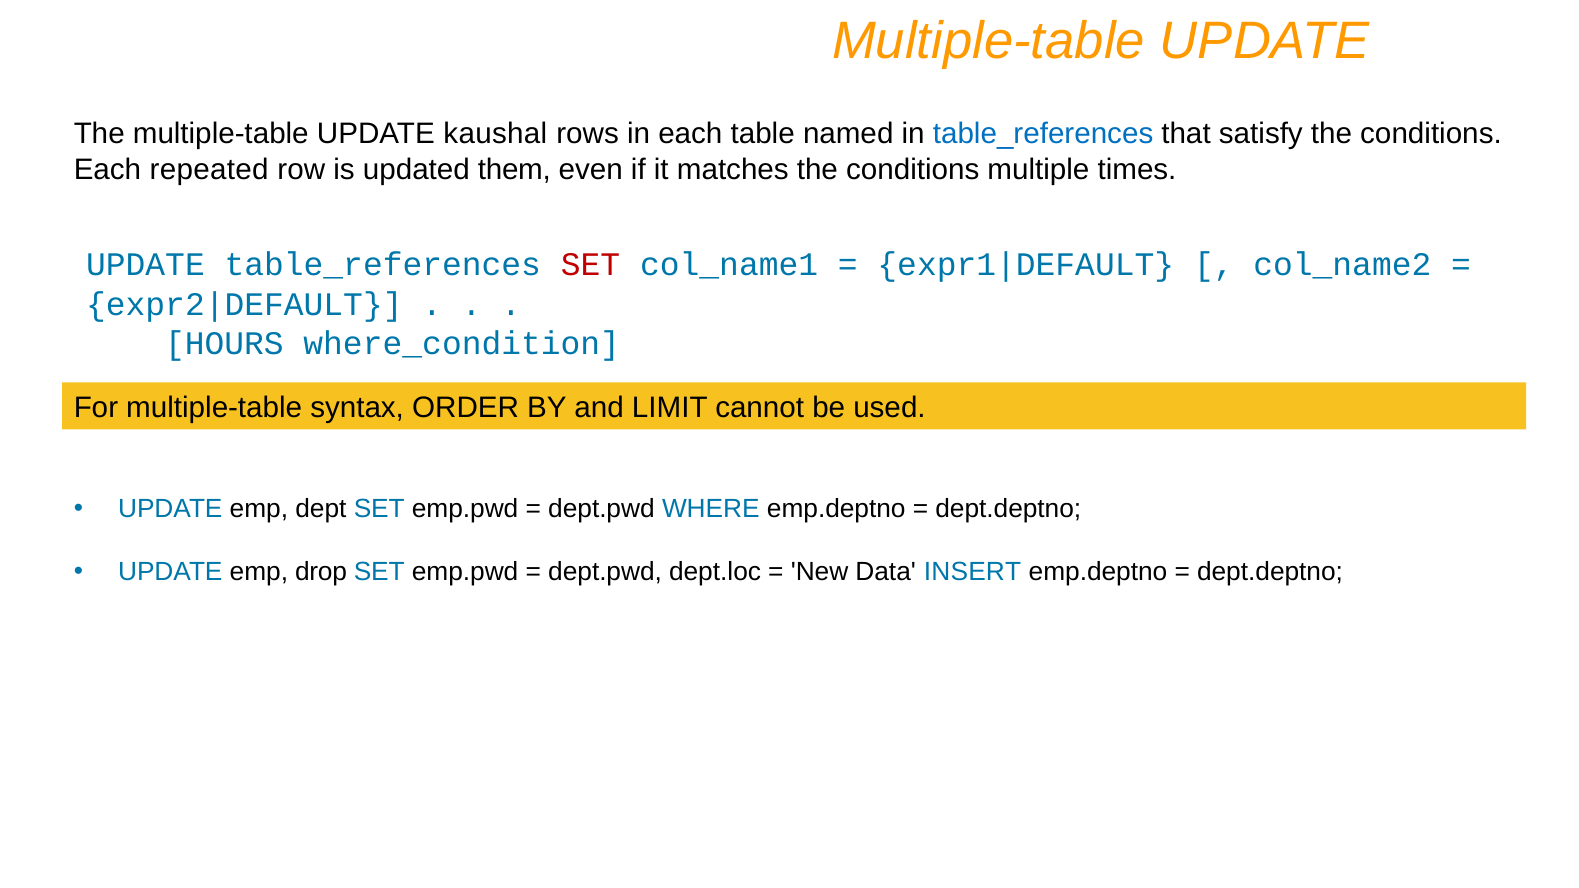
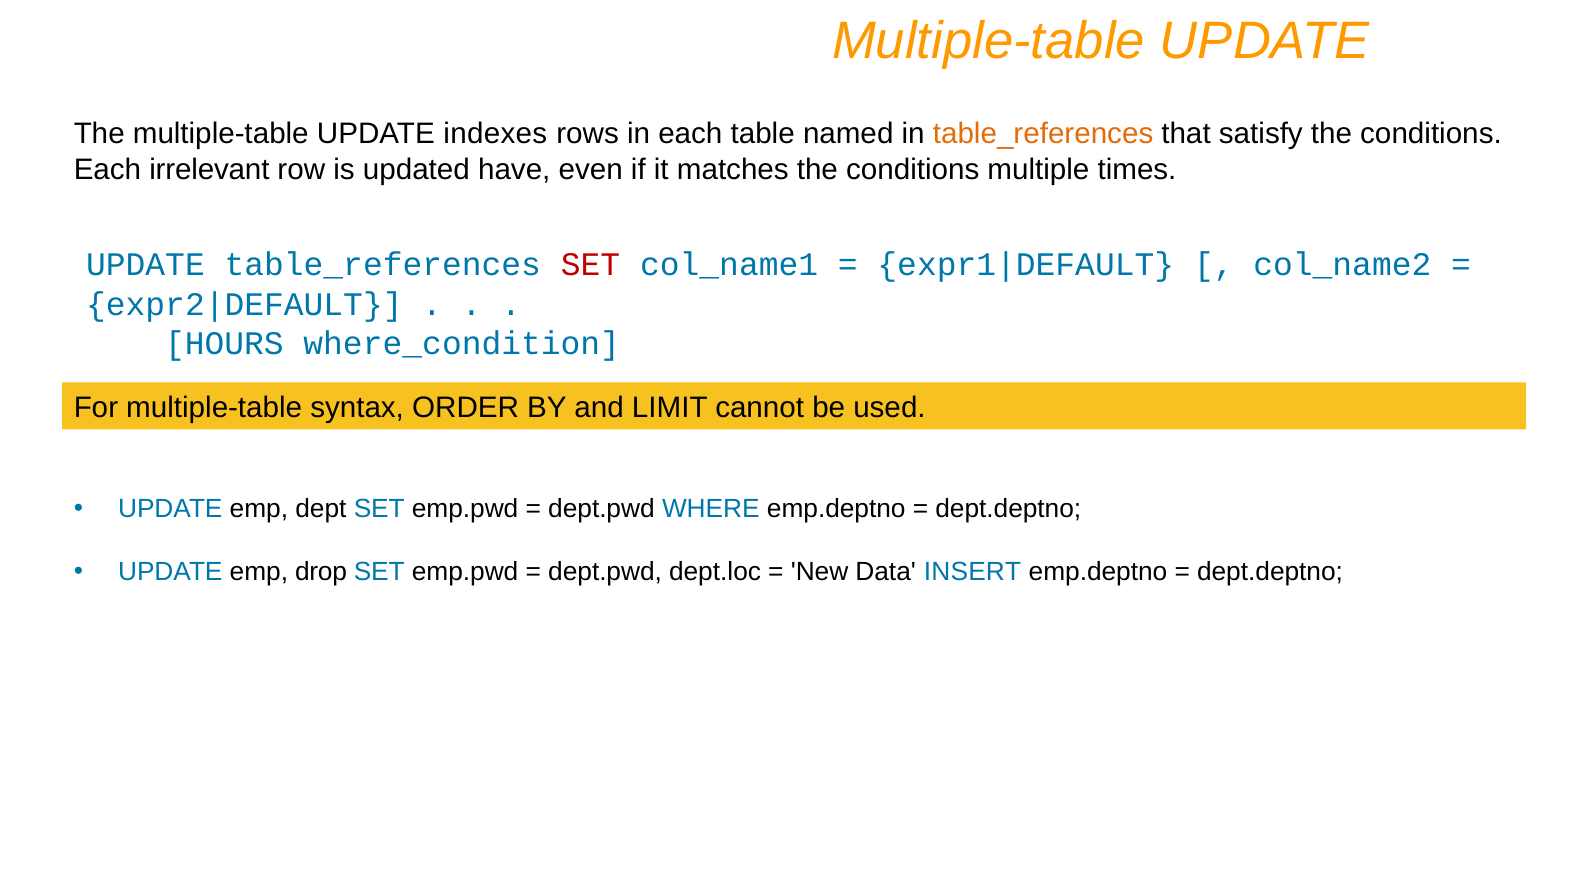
kaushal: kaushal -> indexes
table_references at (1043, 134) colour: blue -> orange
repeated: repeated -> irrelevant
them: them -> have
